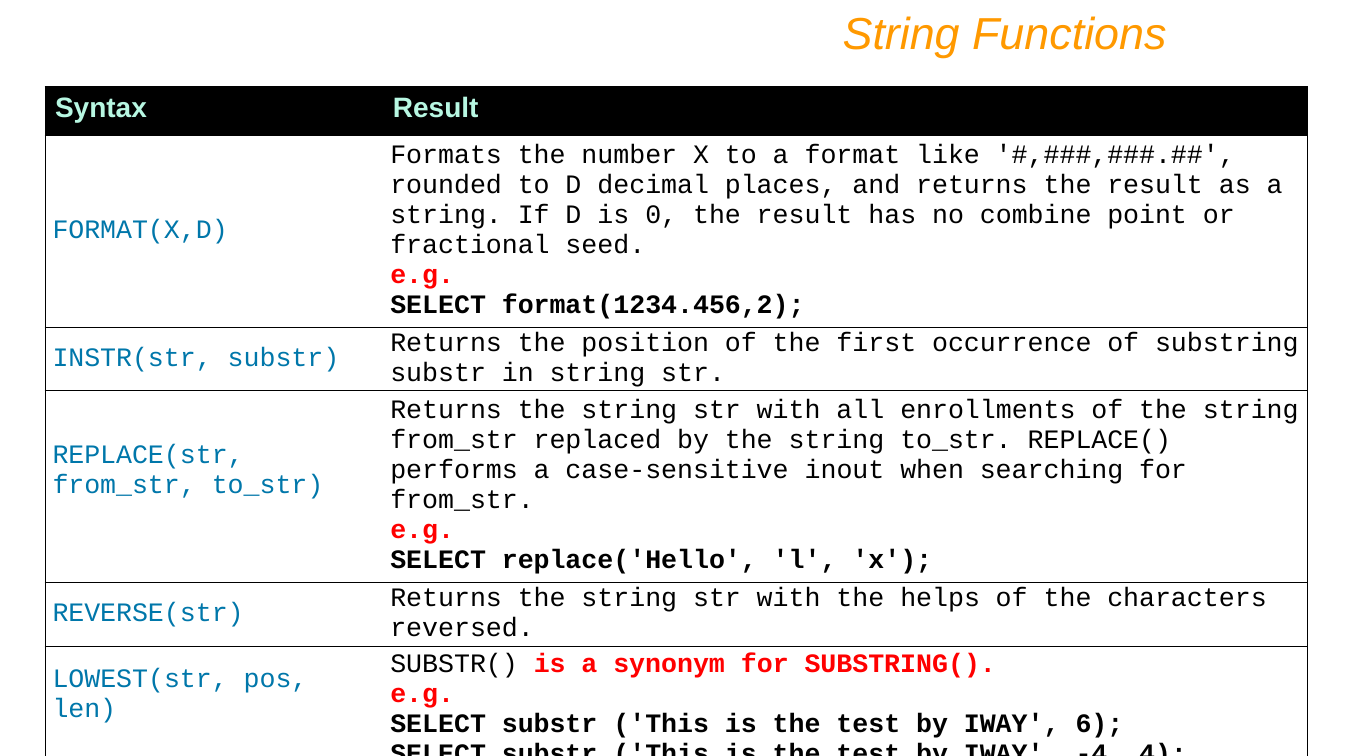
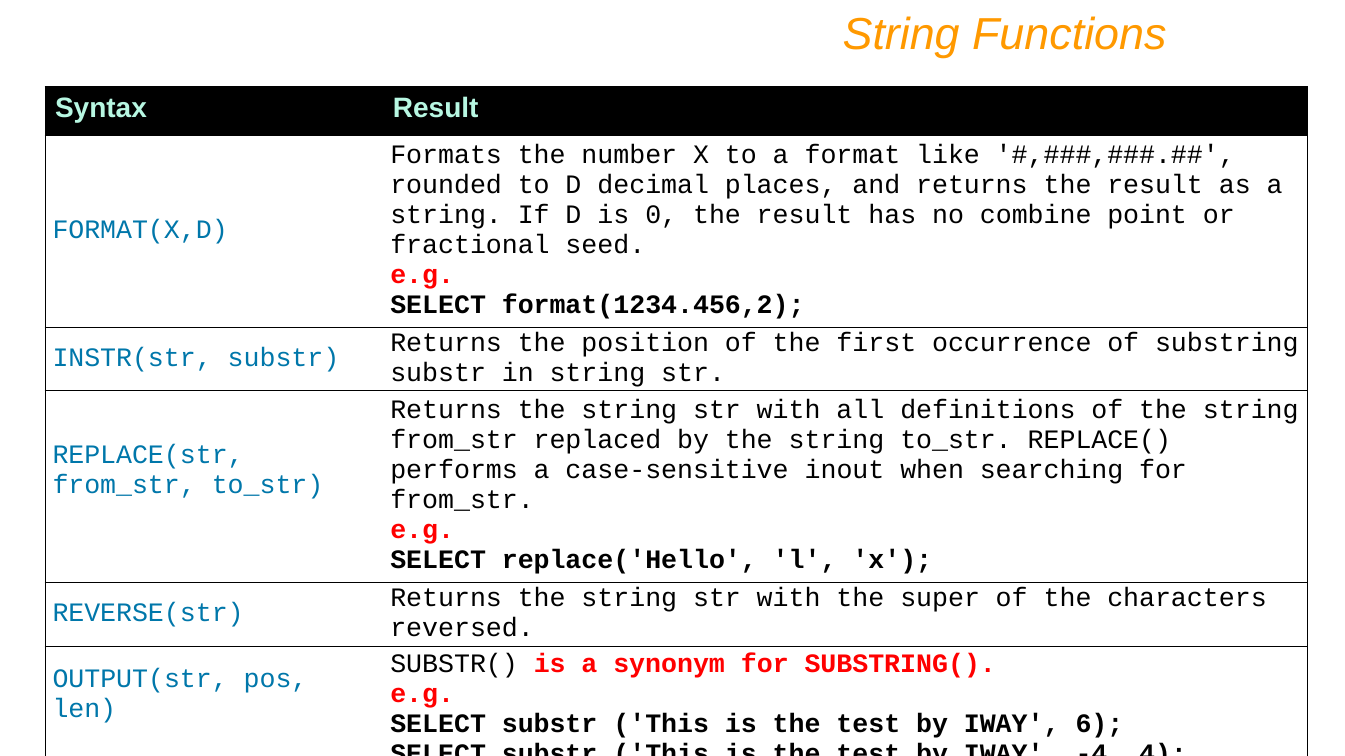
enrollments: enrollments -> definitions
helps: helps -> super
LOWEST(str: LOWEST(str -> OUTPUT(str
